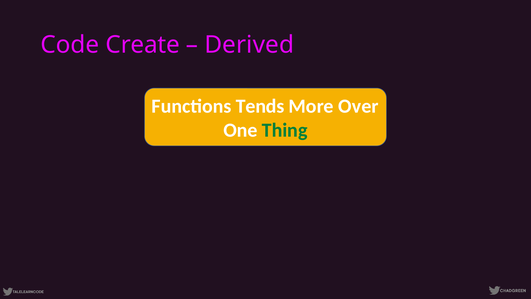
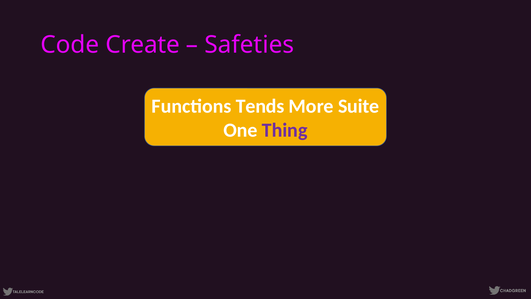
Derived: Derived -> Safeties
Over: Over -> Suite
Thing colour: green -> purple
